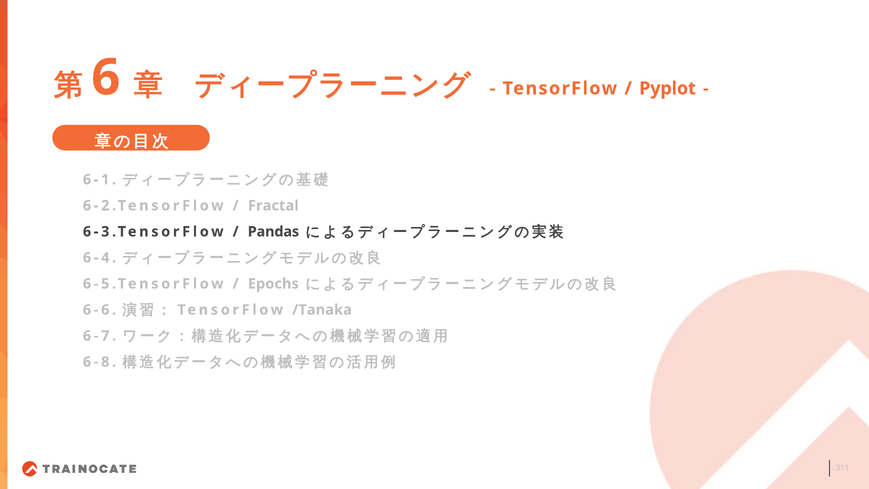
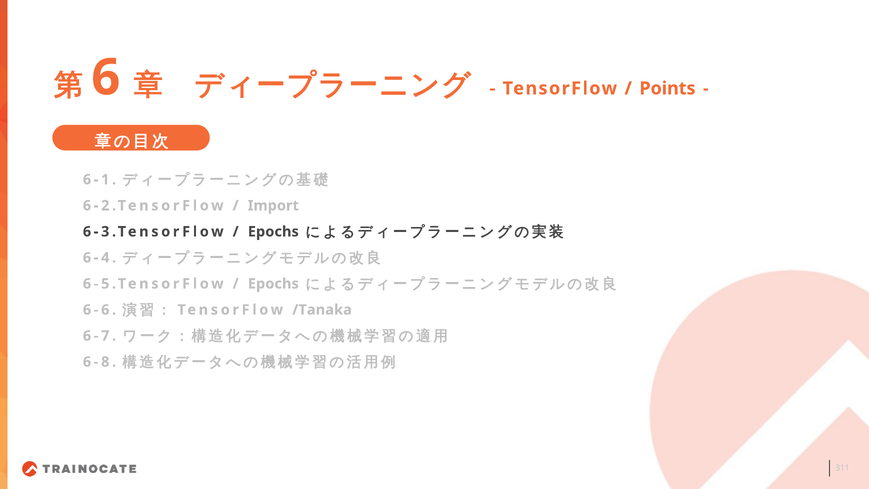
Pyplot: Pyplot -> Points
Fractal: Fractal -> Import
Pandas at (273, 232): Pandas -> Epochs
